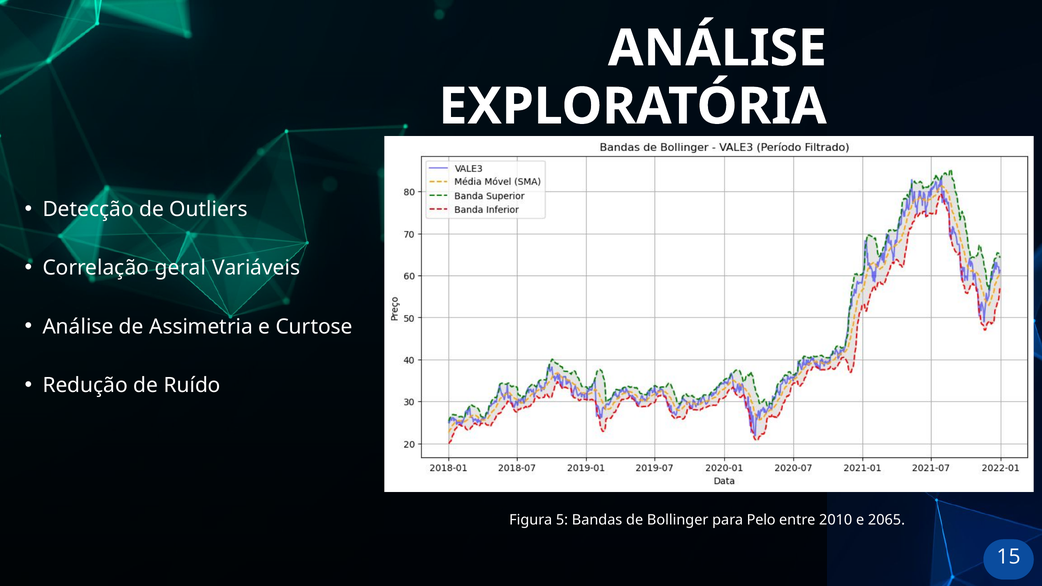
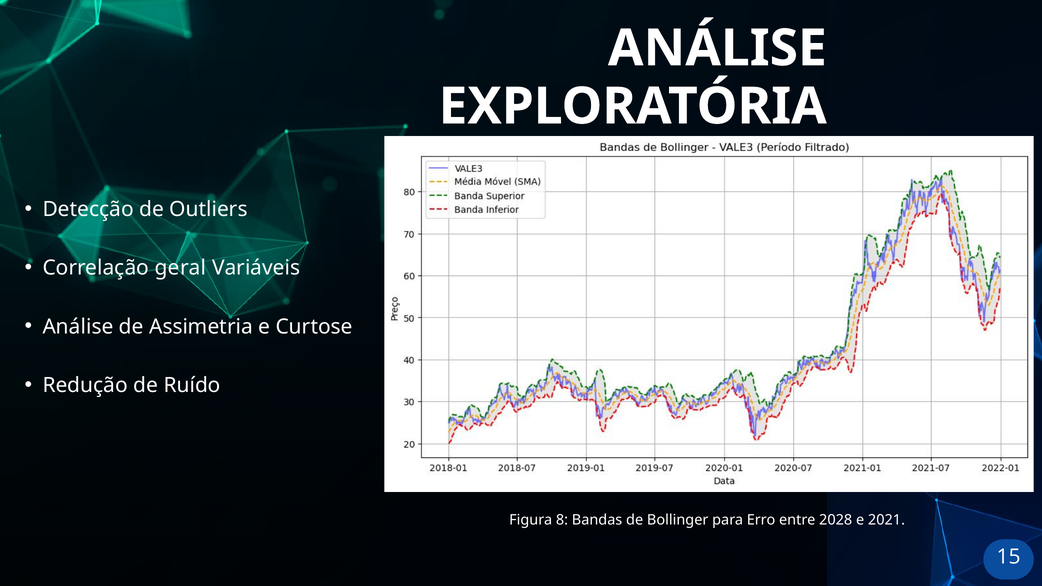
5: 5 -> 8
Pelo: Pelo -> Erro
2010: 2010 -> 2028
2065: 2065 -> 2021
